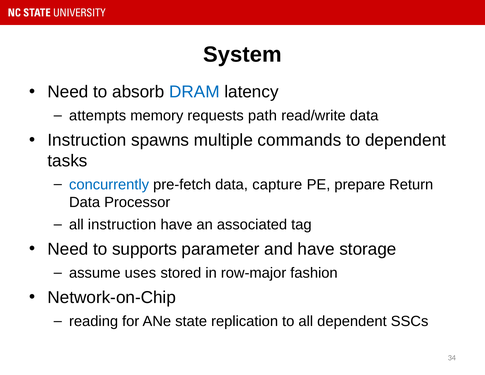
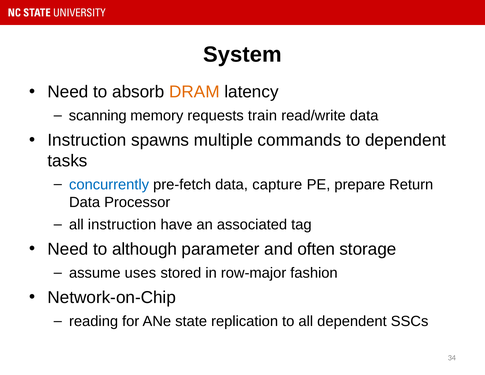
DRAM colour: blue -> orange
attempts: attempts -> scanning
path: path -> train
supports: supports -> although
and have: have -> often
